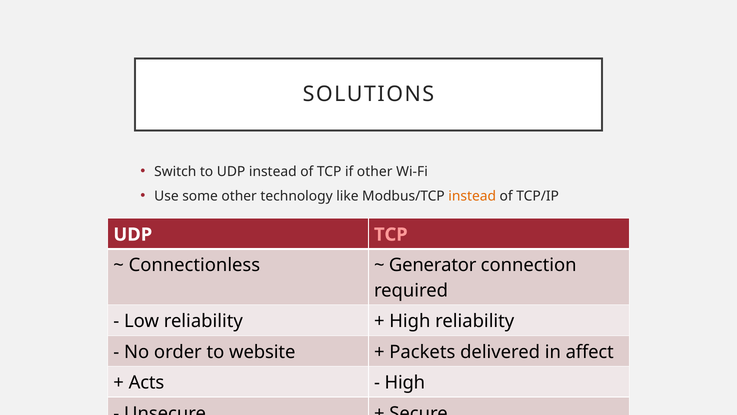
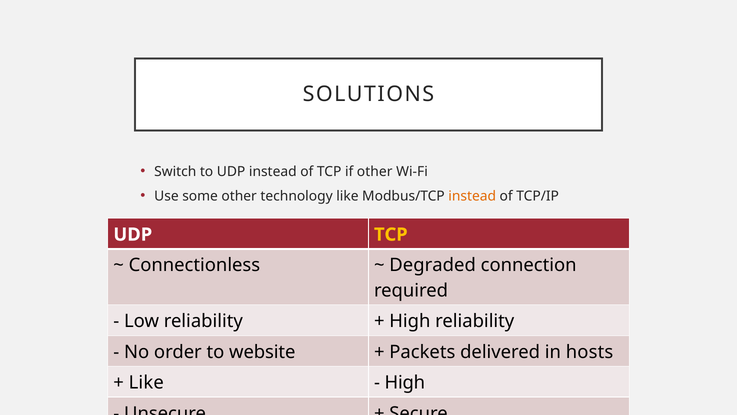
TCP at (391, 234) colour: pink -> yellow
Generator: Generator -> Degraded
affect: affect -> hosts
Acts at (146, 382): Acts -> Like
